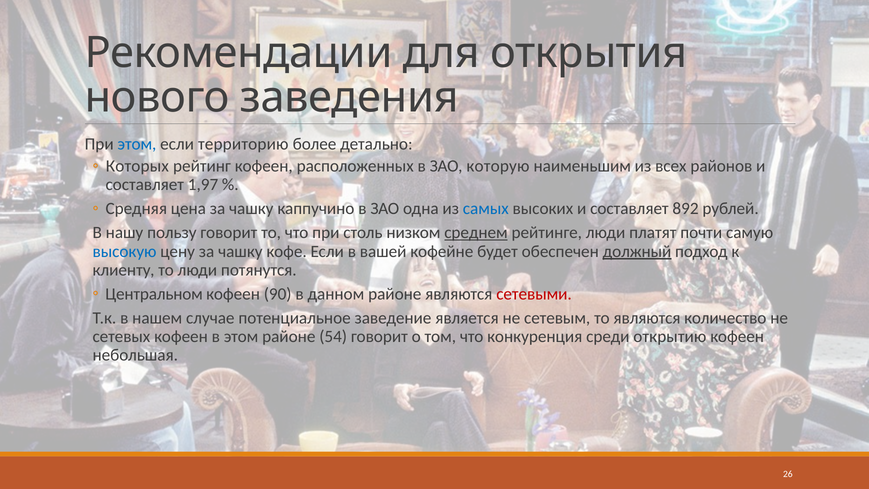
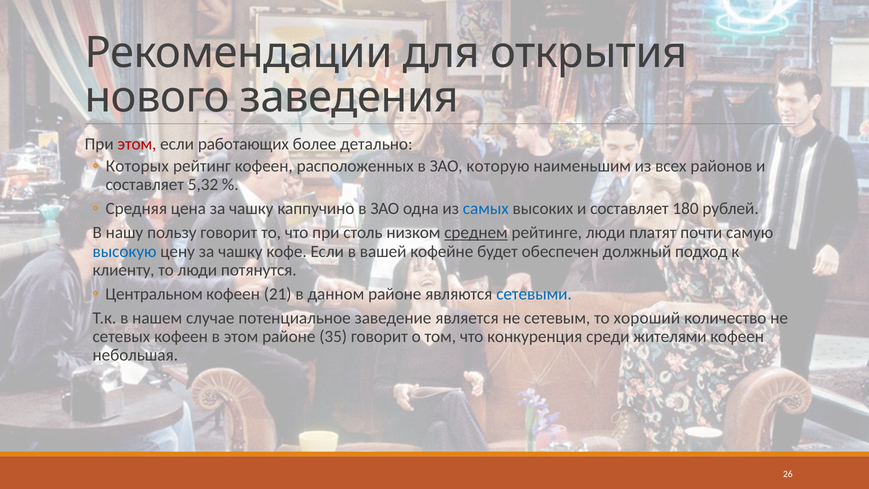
этом at (137, 144) colour: blue -> red
территорию: территорию -> работающих
1,97: 1,97 -> 5,32
892: 892 -> 180
должный underline: present -> none
90: 90 -> 21
сетевыми colour: red -> blue
то являются: являются -> хороший
54: 54 -> 35
открытию: открытию -> жителями
